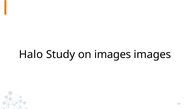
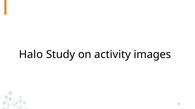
on images: images -> activity
